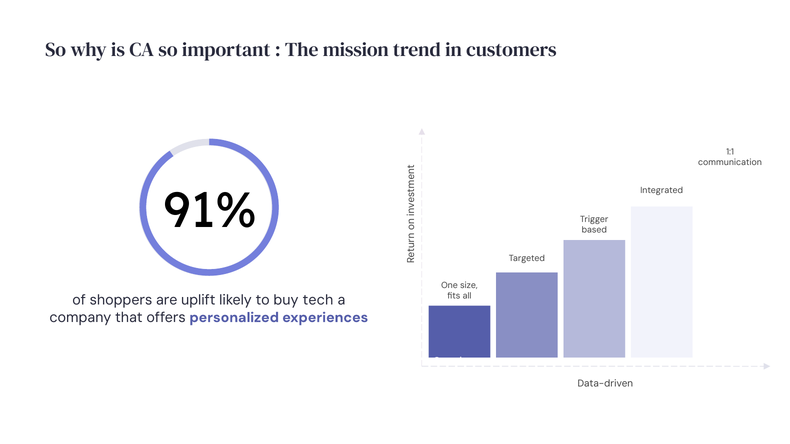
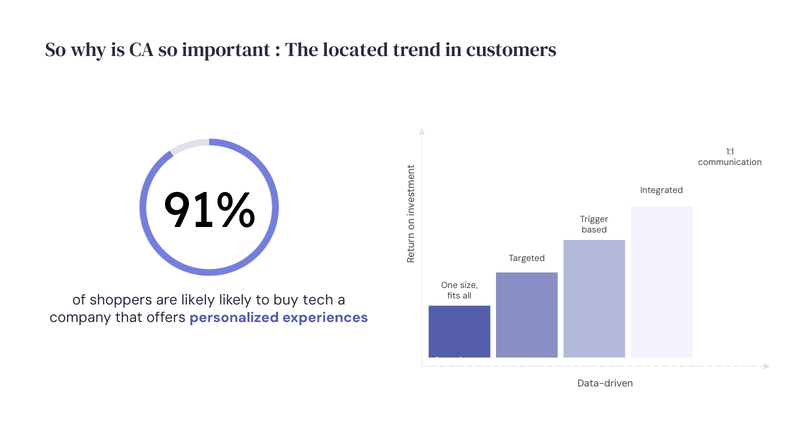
mission: mission -> located
are uplift: uplift -> likely
